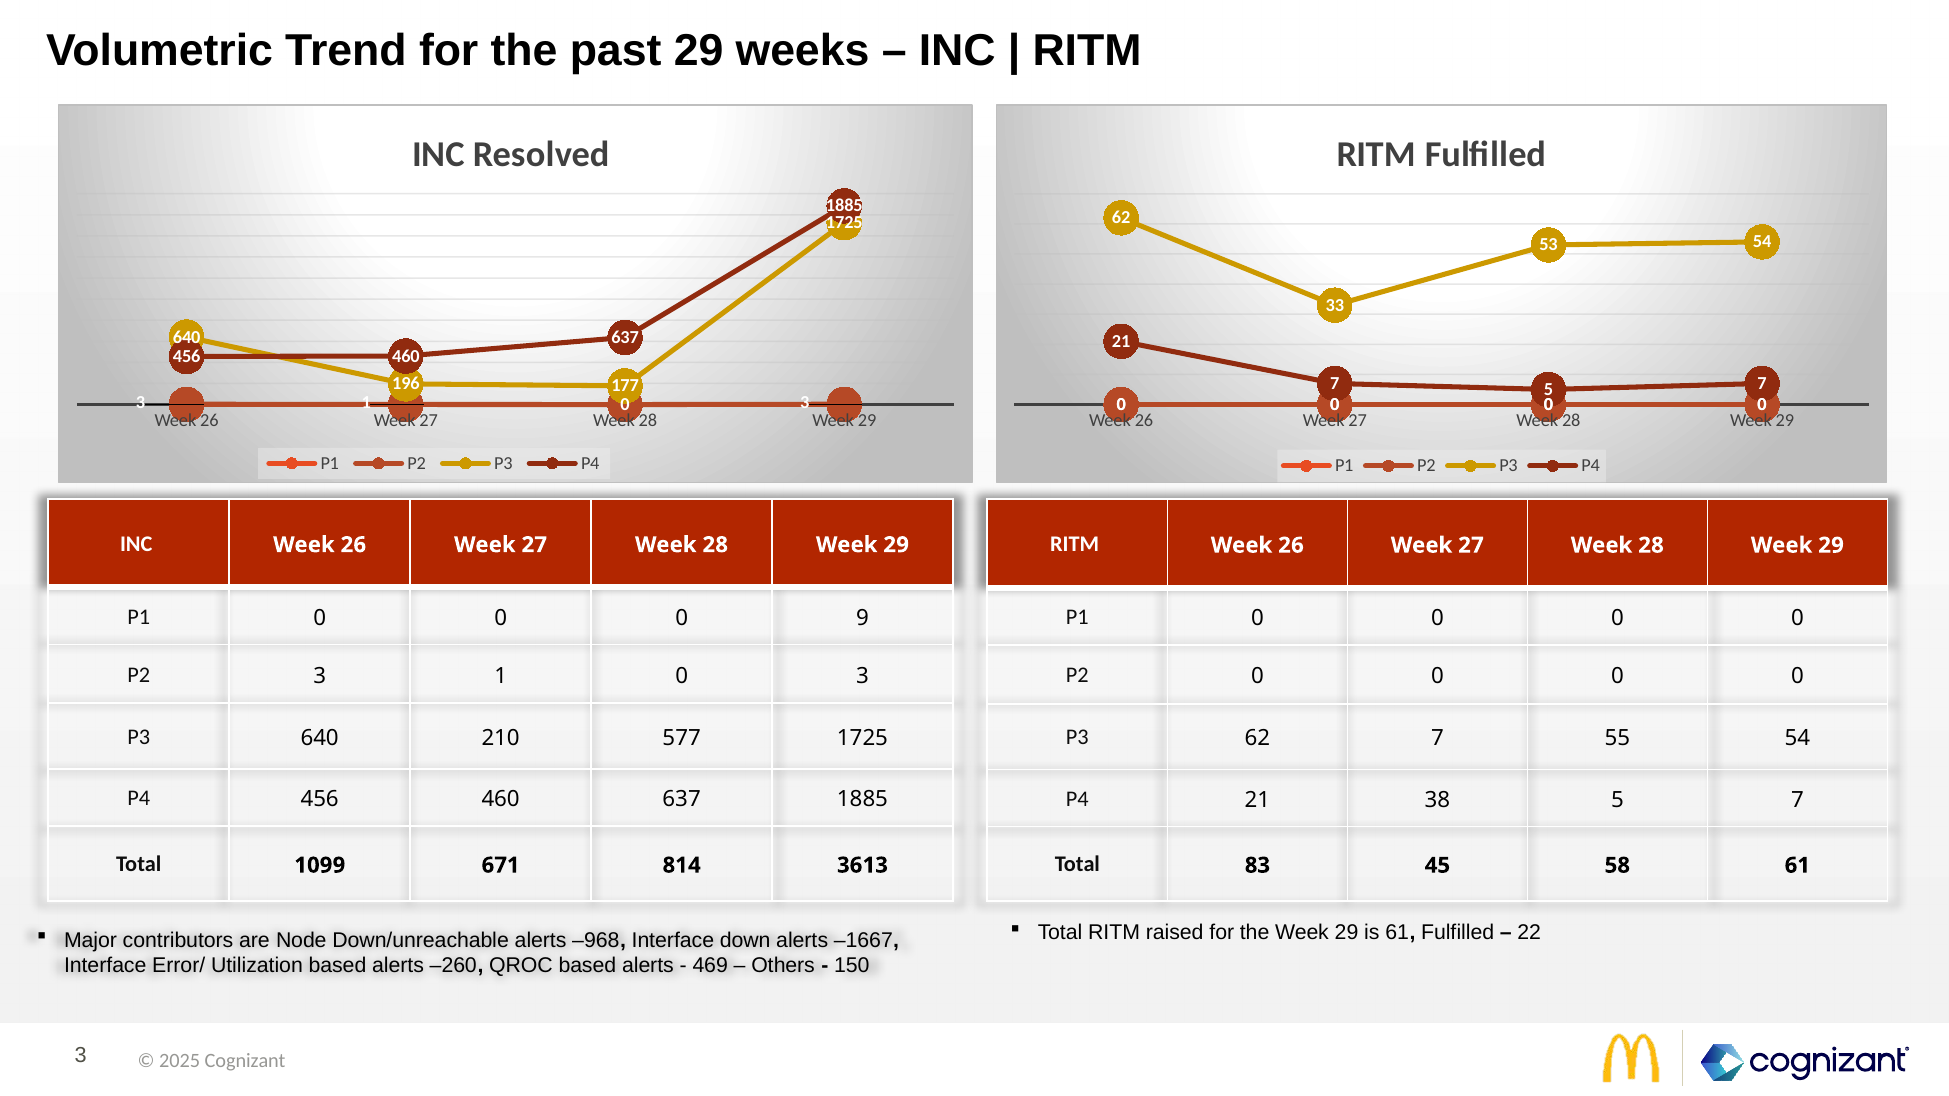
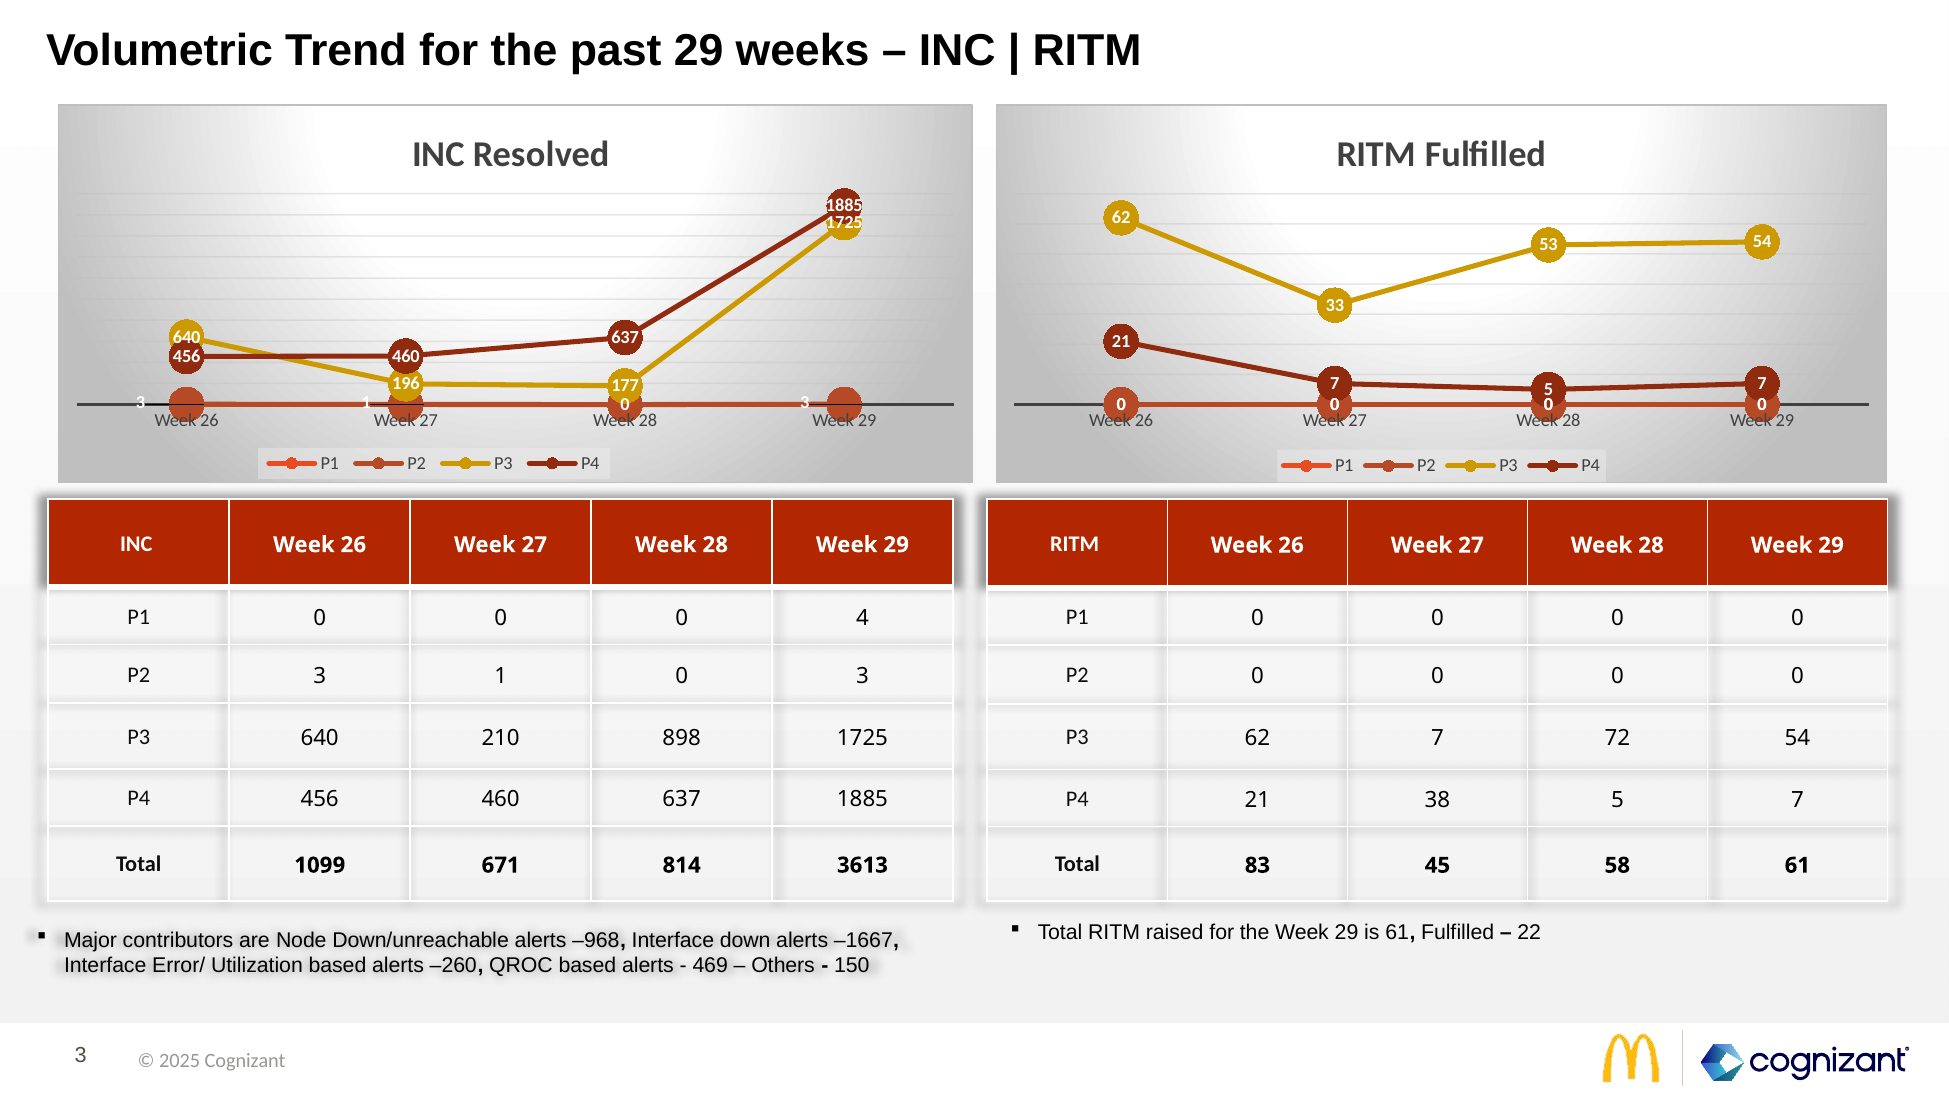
9: 9 -> 4
577: 577 -> 898
55: 55 -> 72
